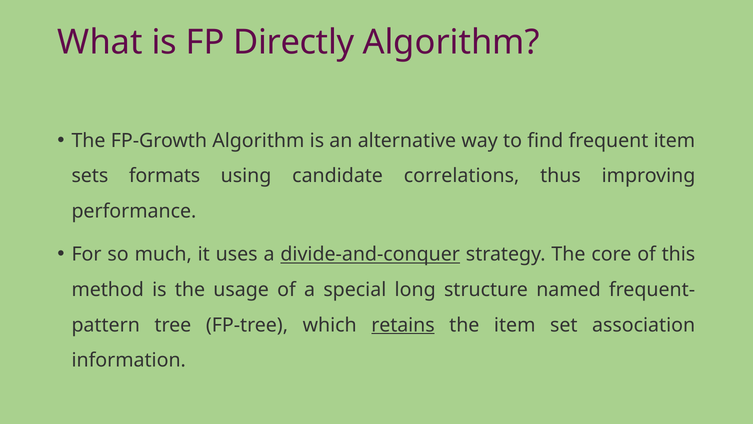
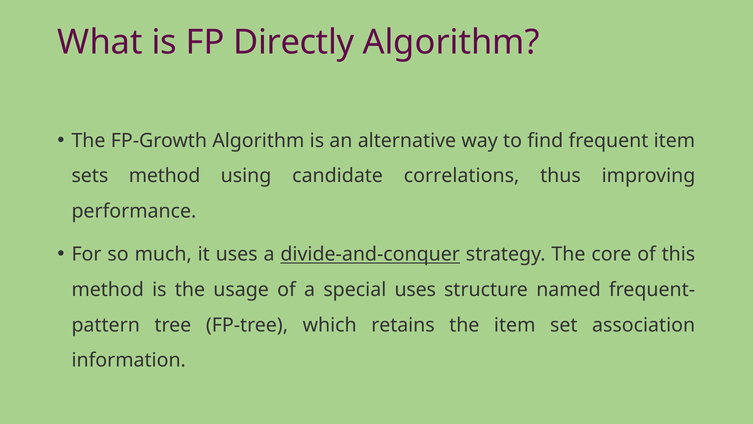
sets formats: formats -> method
special long: long -> uses
retains underline: present -> none
